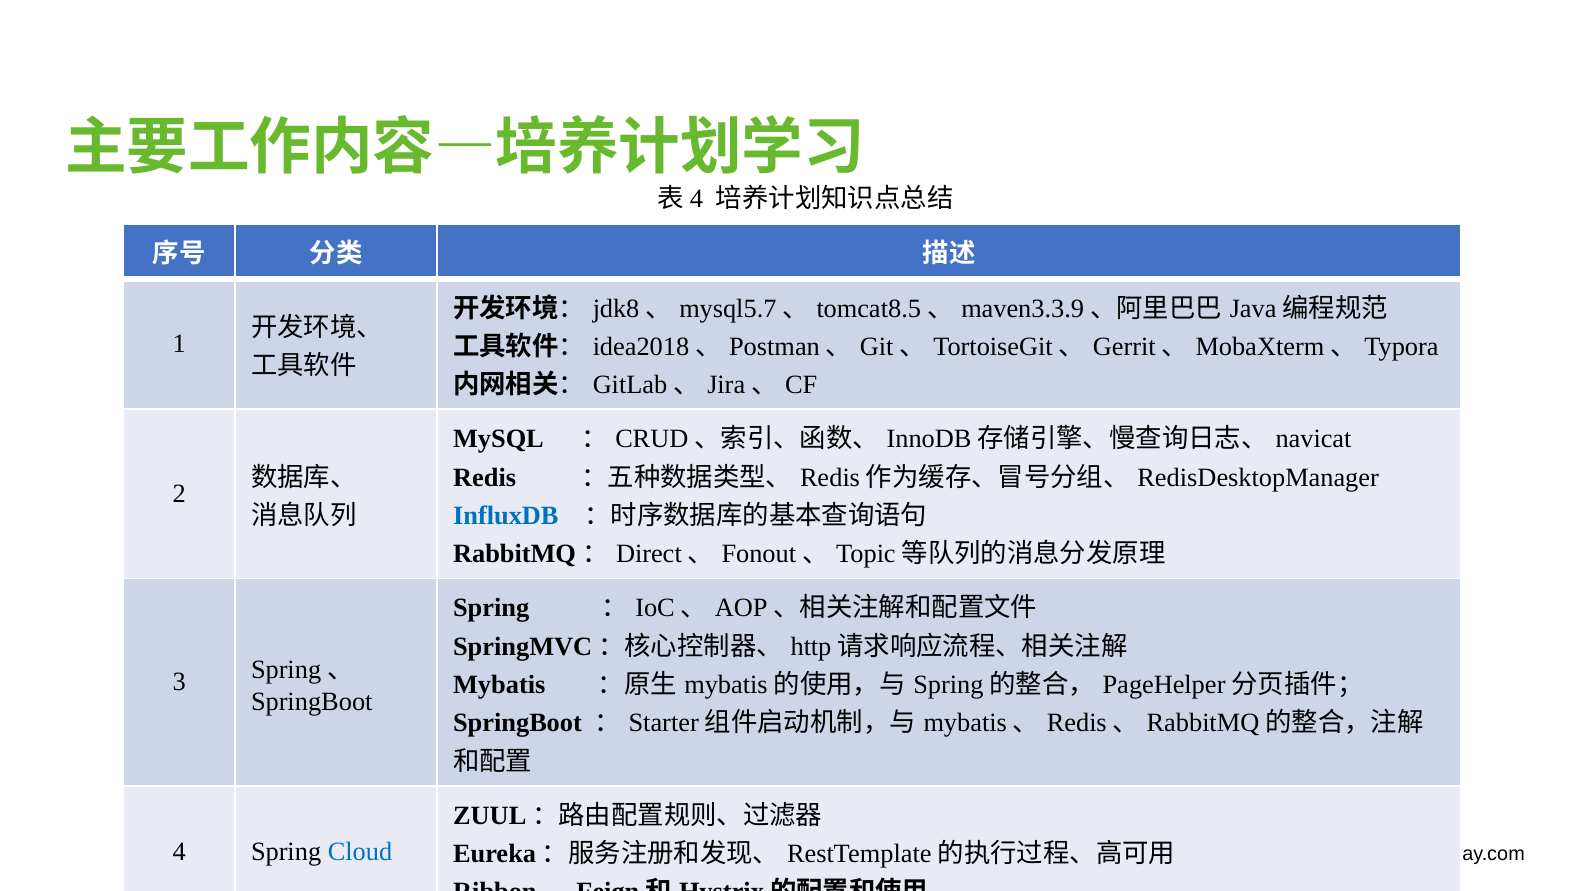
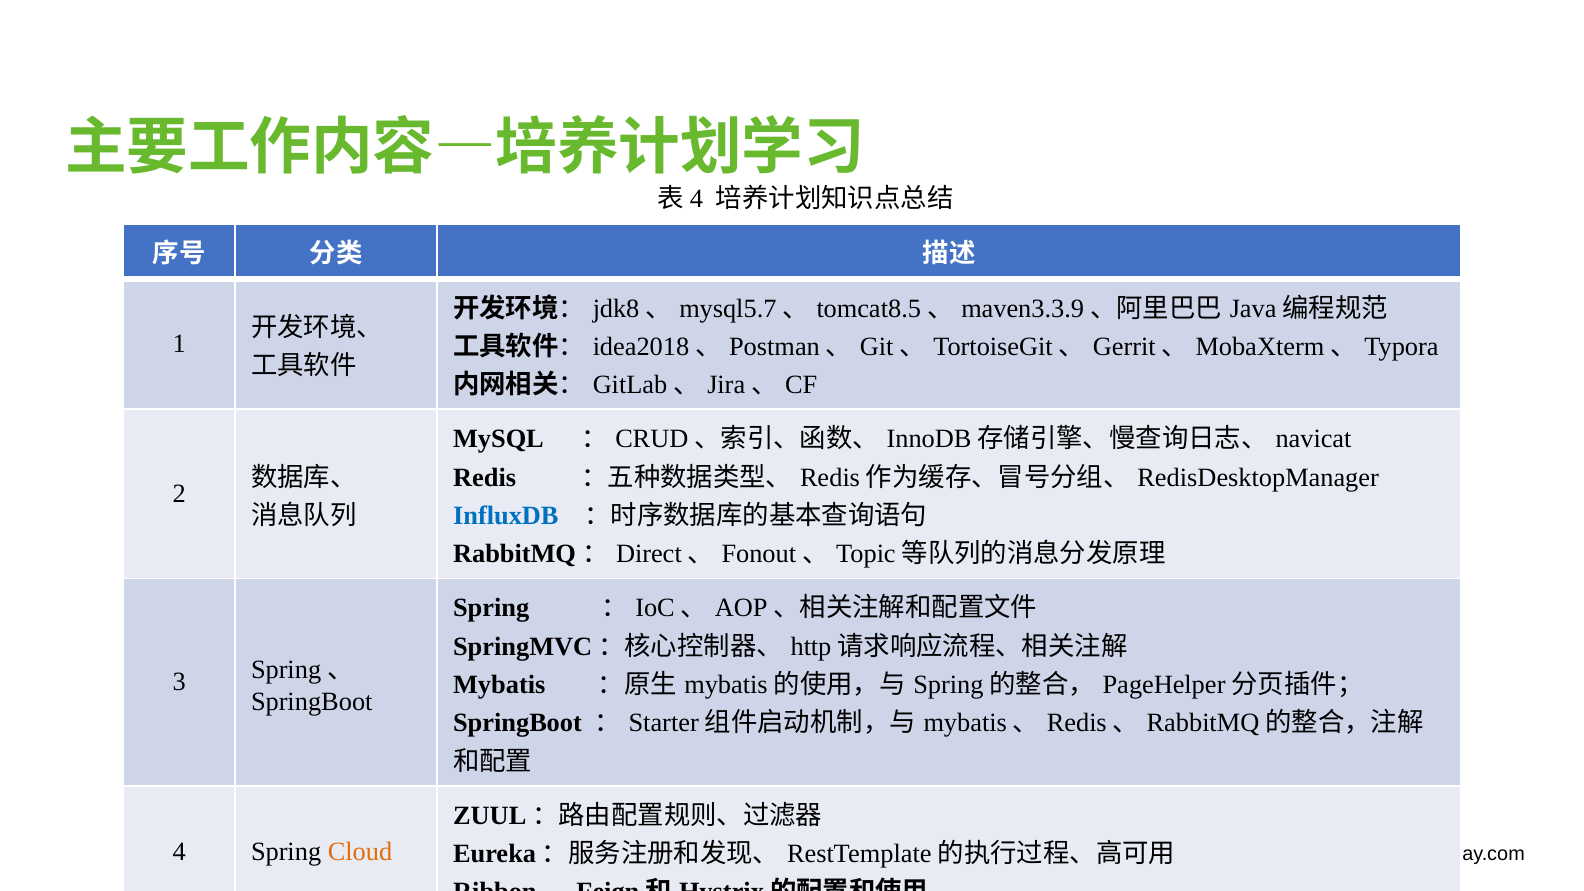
Cloud colour: blue -> orange
